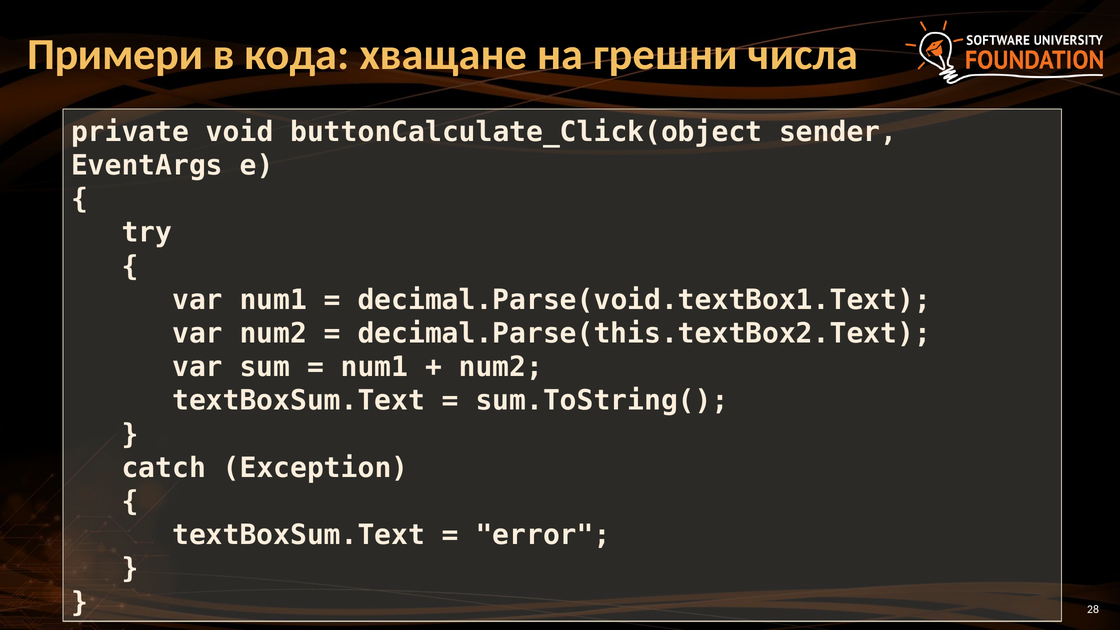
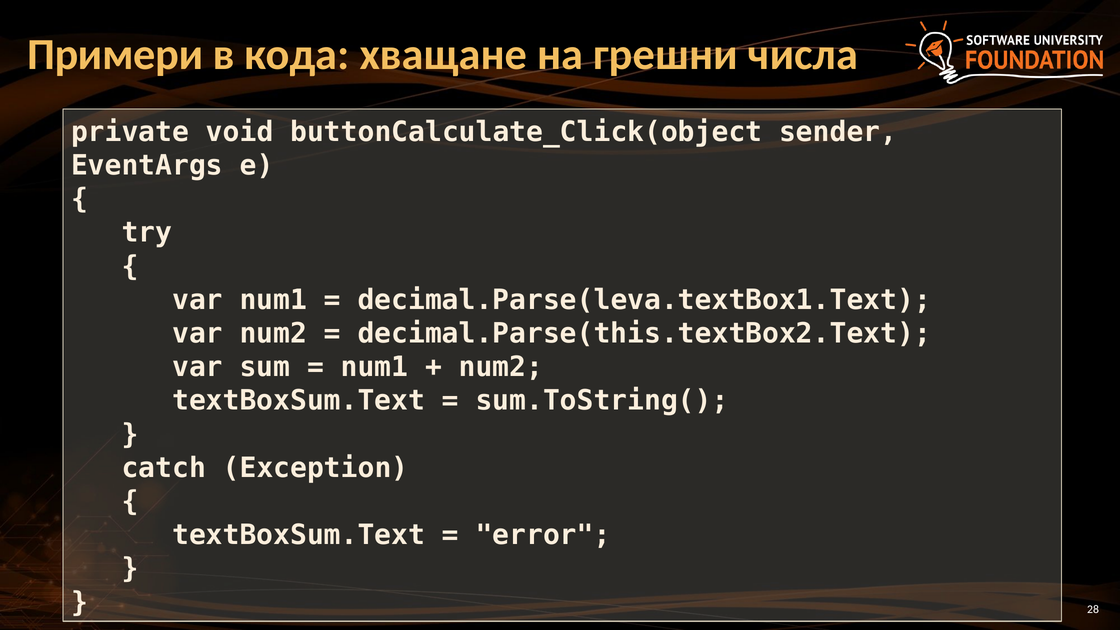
decimal.Parse(void.textBox1.Text: decimal.Parse(void.textBox1.Text -> decimal.Parse(leva.textBox1.Text
